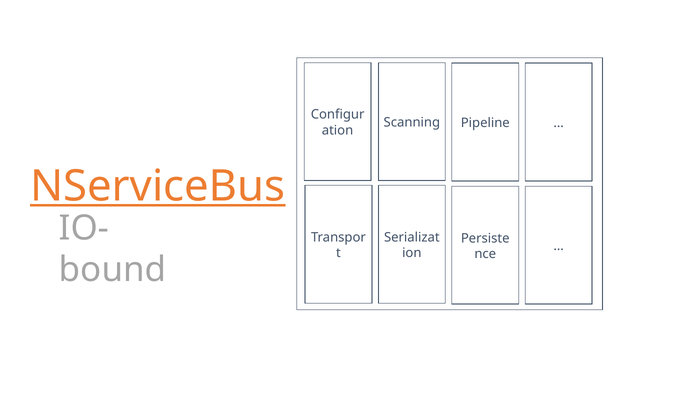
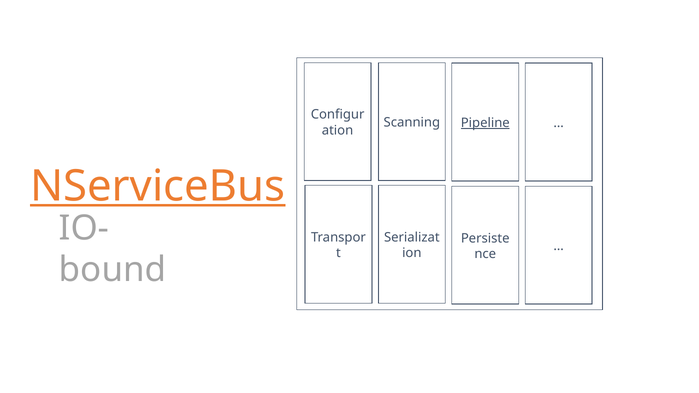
Pipeline underline: none -> present
